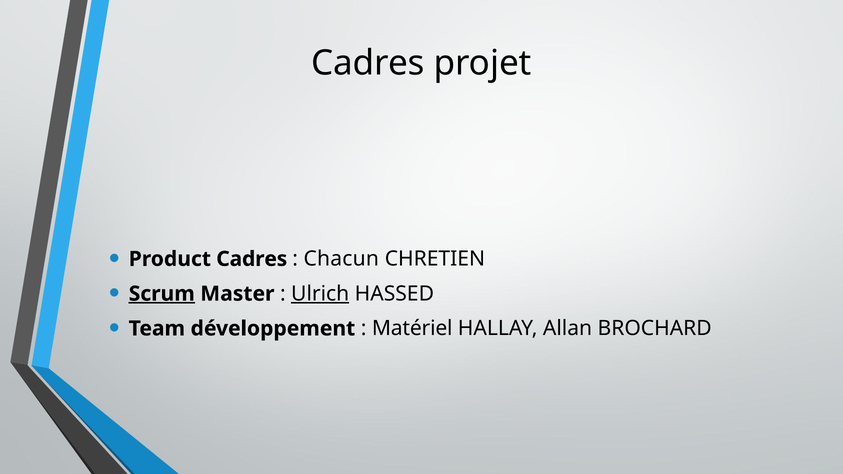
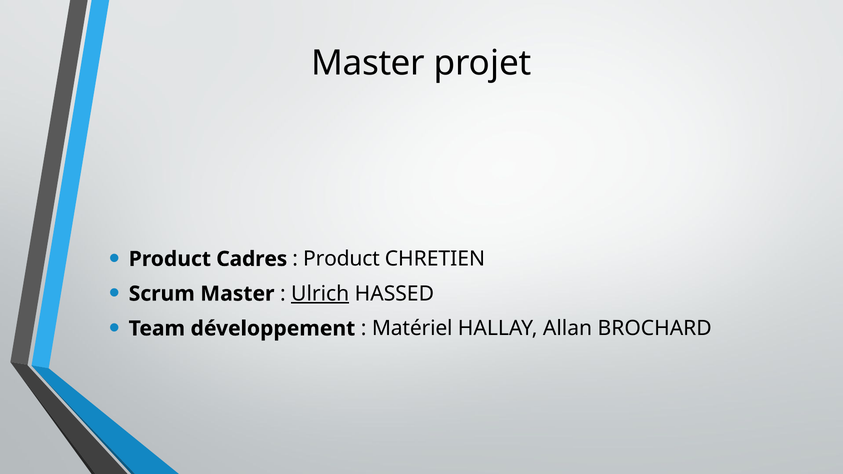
Cadres at (368, 63): Cadres -> Master
Chacun at (341, 259): Chacun -> Product
Scrum underline: present -> none
